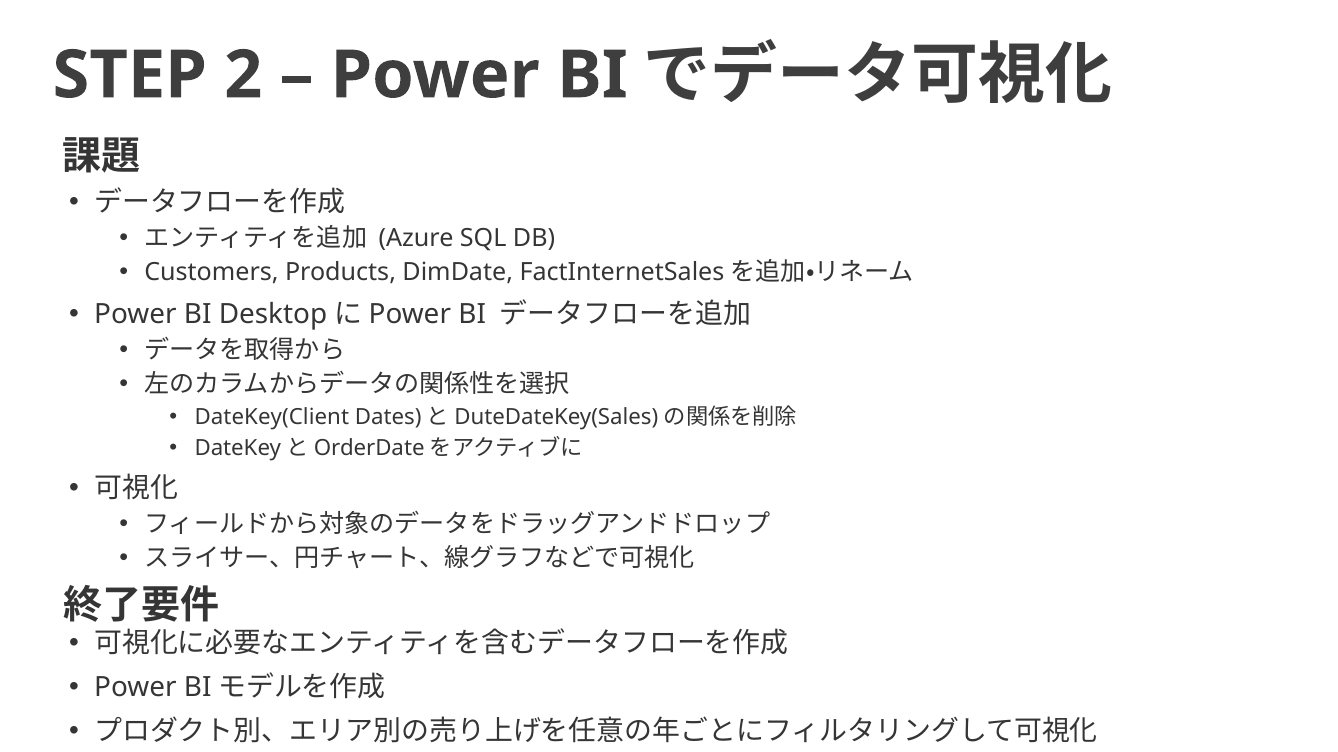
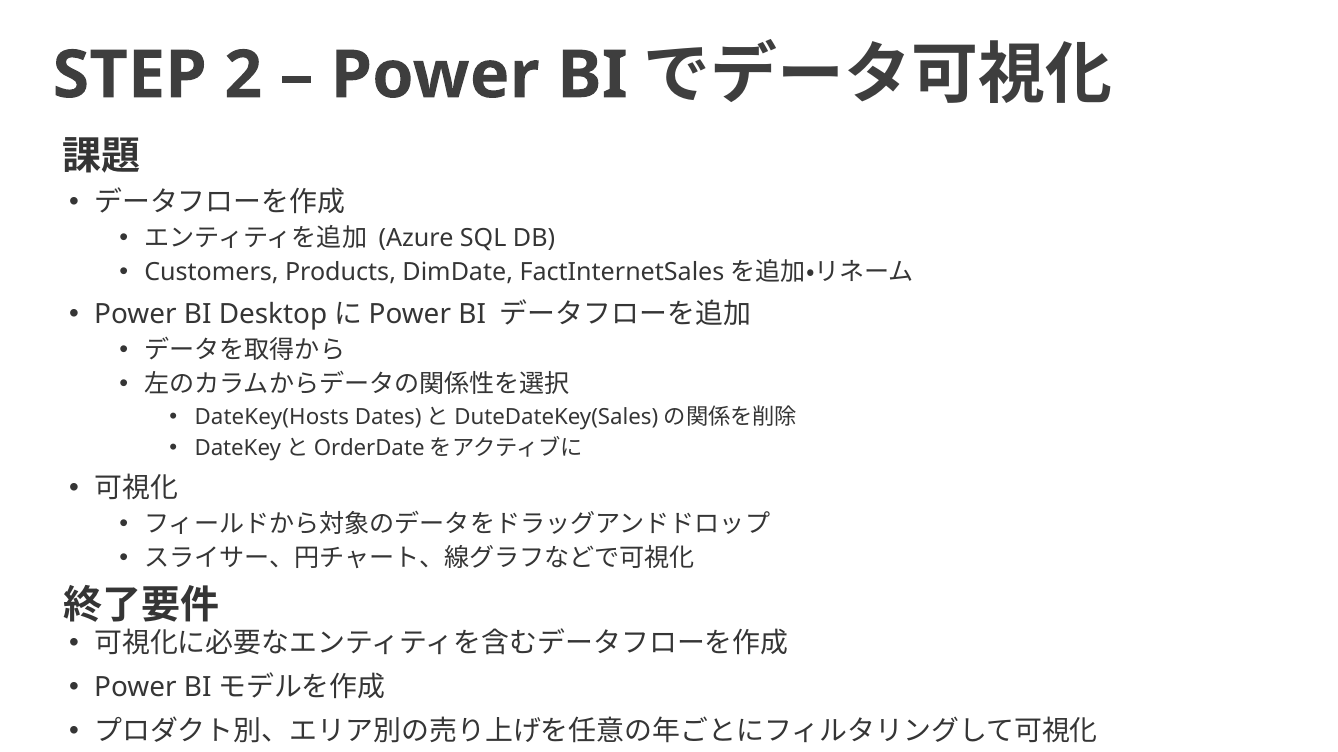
DateKey(Client: DateKey(Client -> DateKey(Hosts
